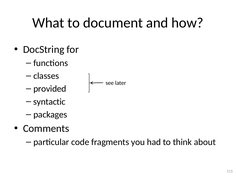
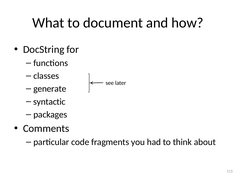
provided: provided -> generate
